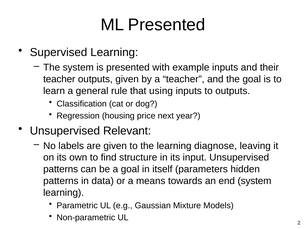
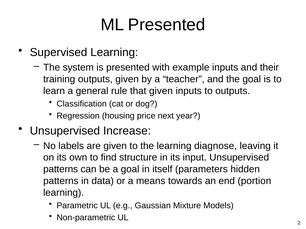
teacher at (59, 79): teacher -> training
that using: using -> given
Relevant: Relevant -> Increase
end system: system -> portion
